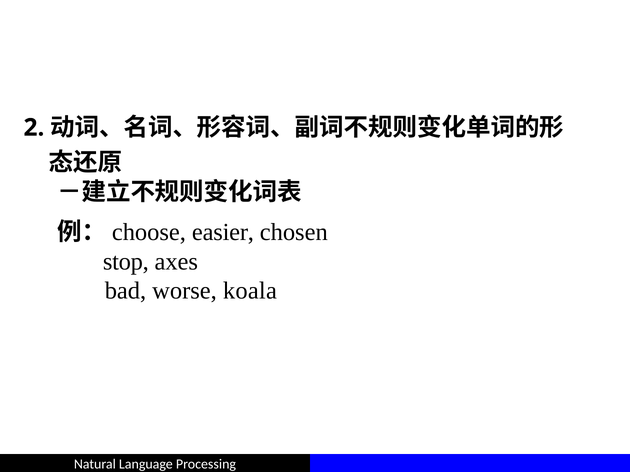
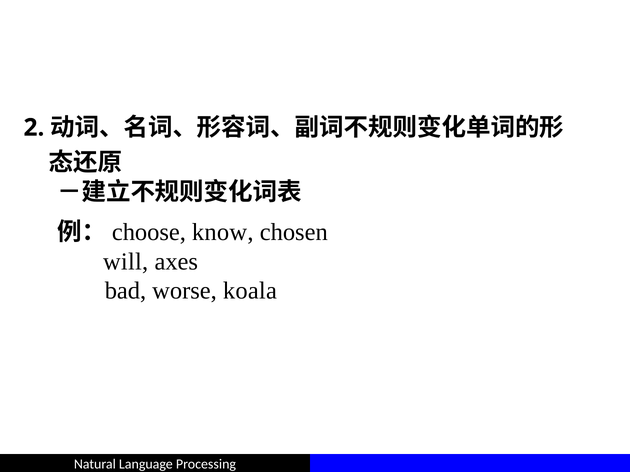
easier: easier -> know
stop: stop -> will
